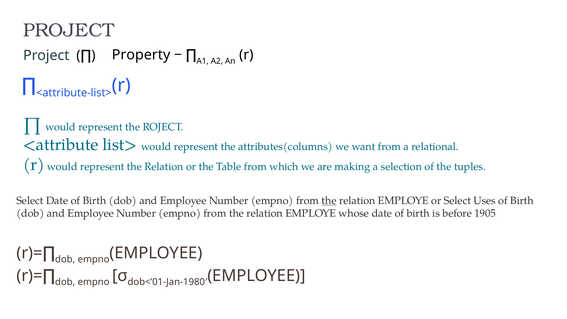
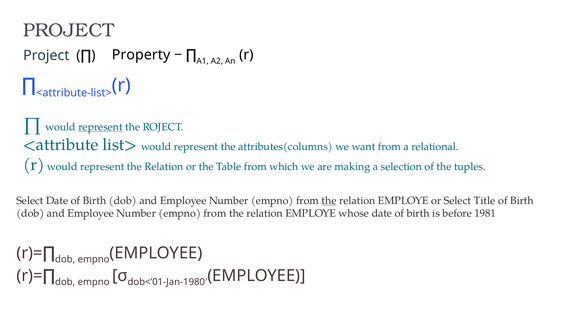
represent at (101, 127) underline: none -> present
Uses: Uses -> Title
1905: 1905 -> 1981
